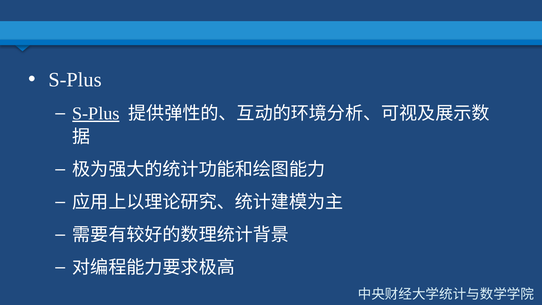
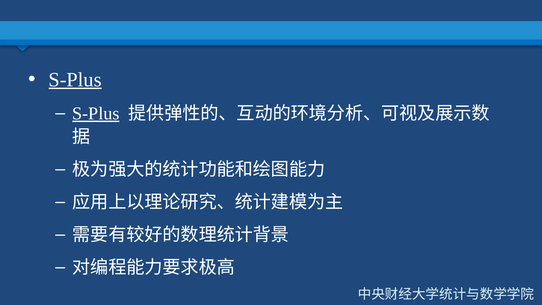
S-Plus at (75, 80) underline: none -> present
